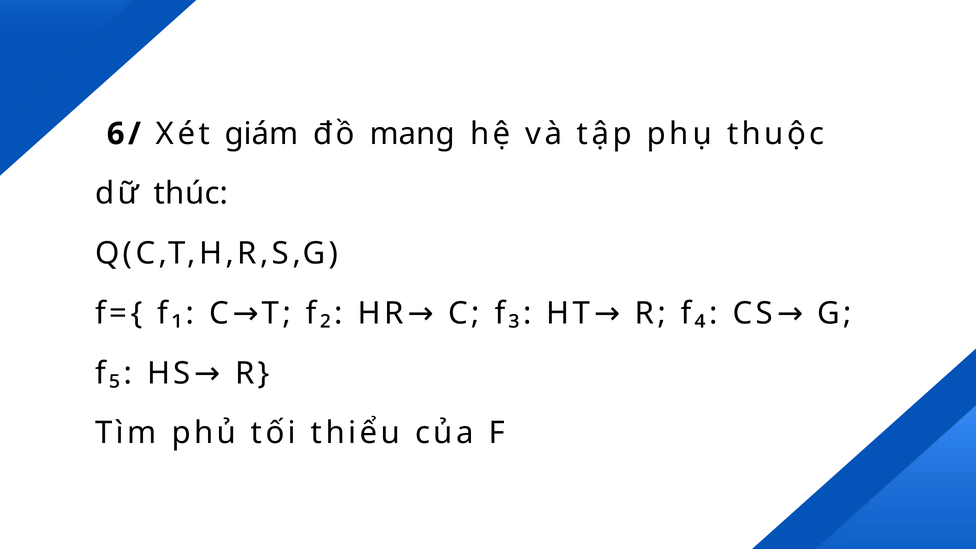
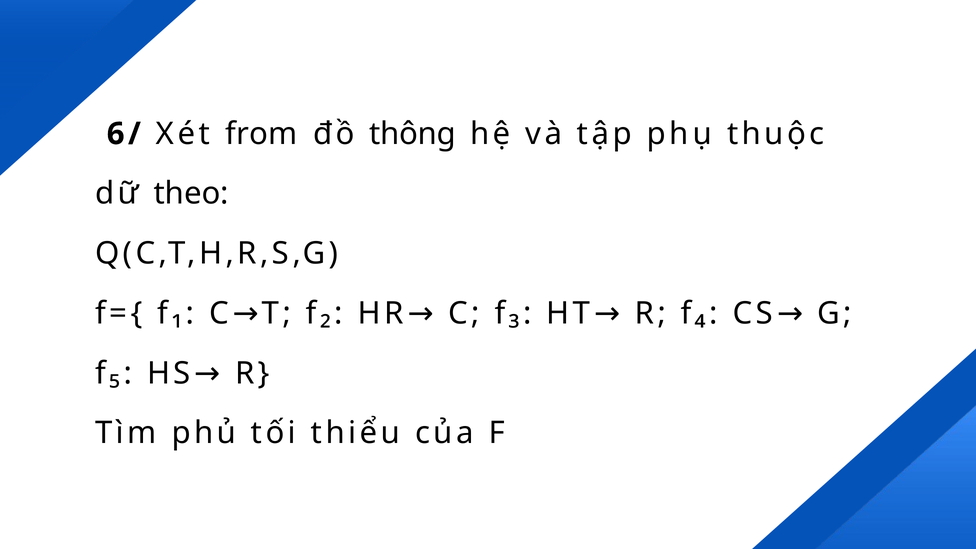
giám: giám -> from
mang: mang -> thông
thúc: thúc -> theo
